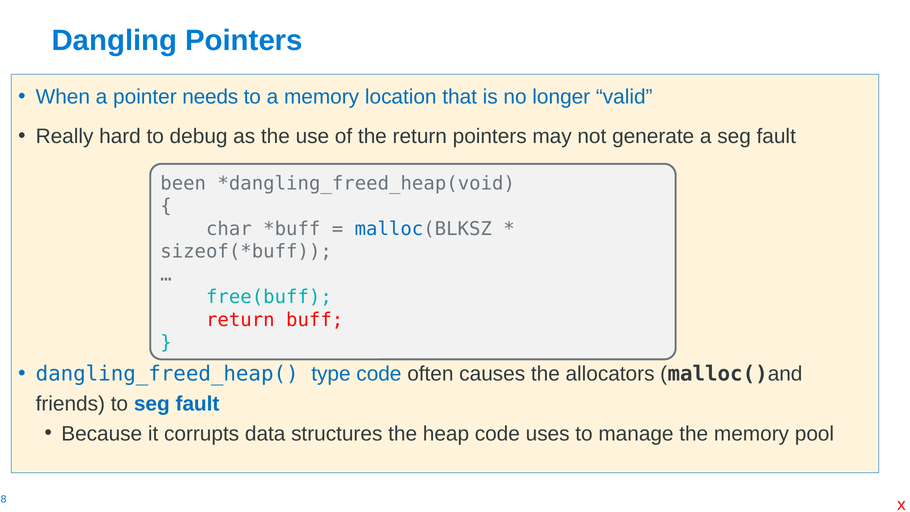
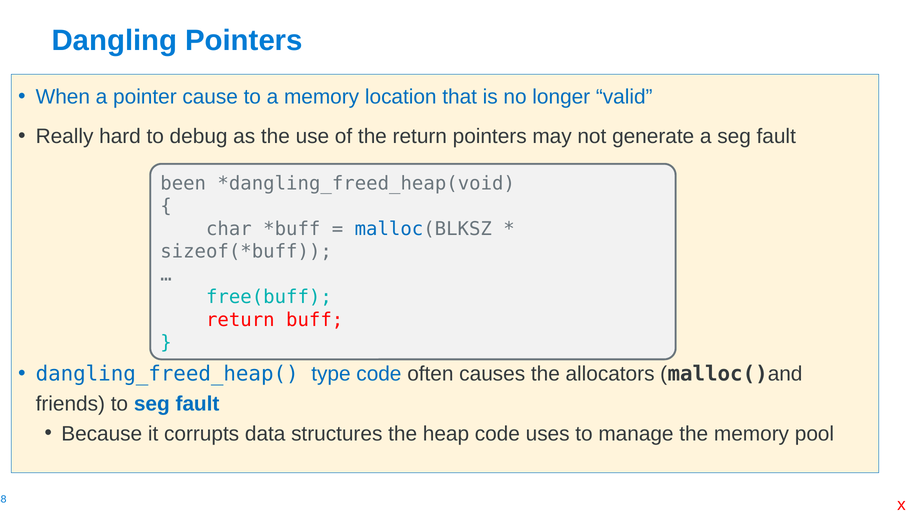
needs: needs -> cause
